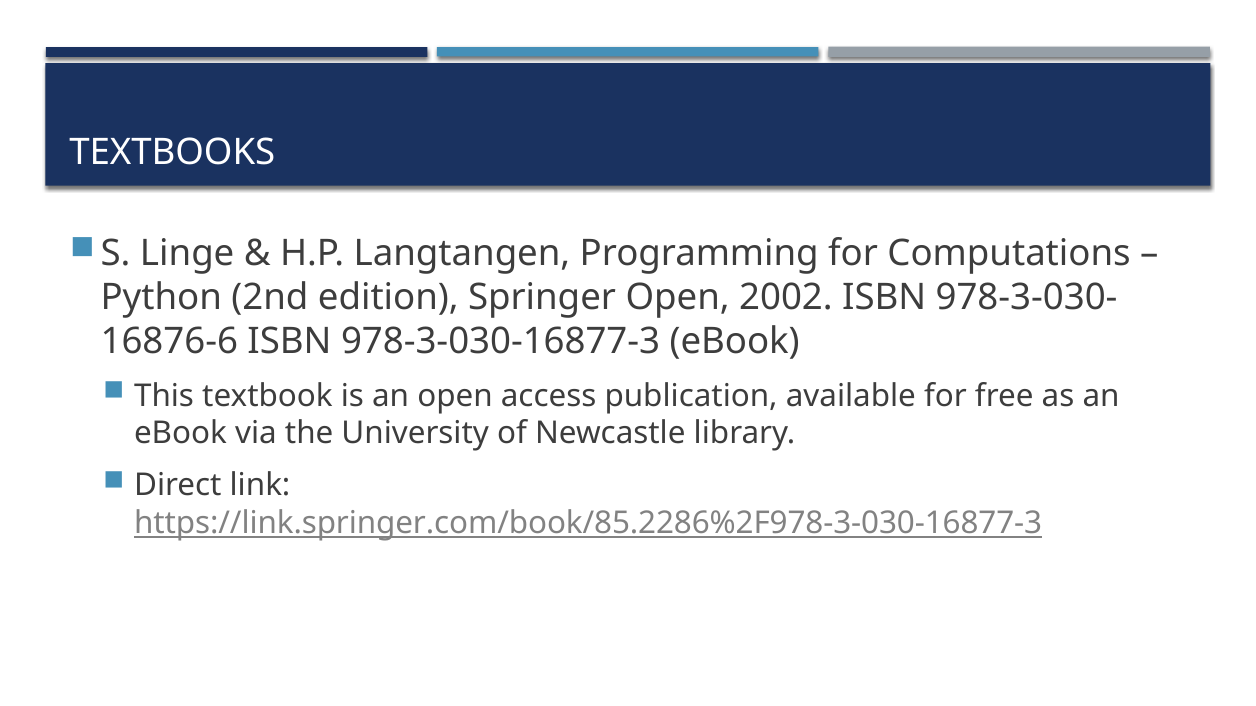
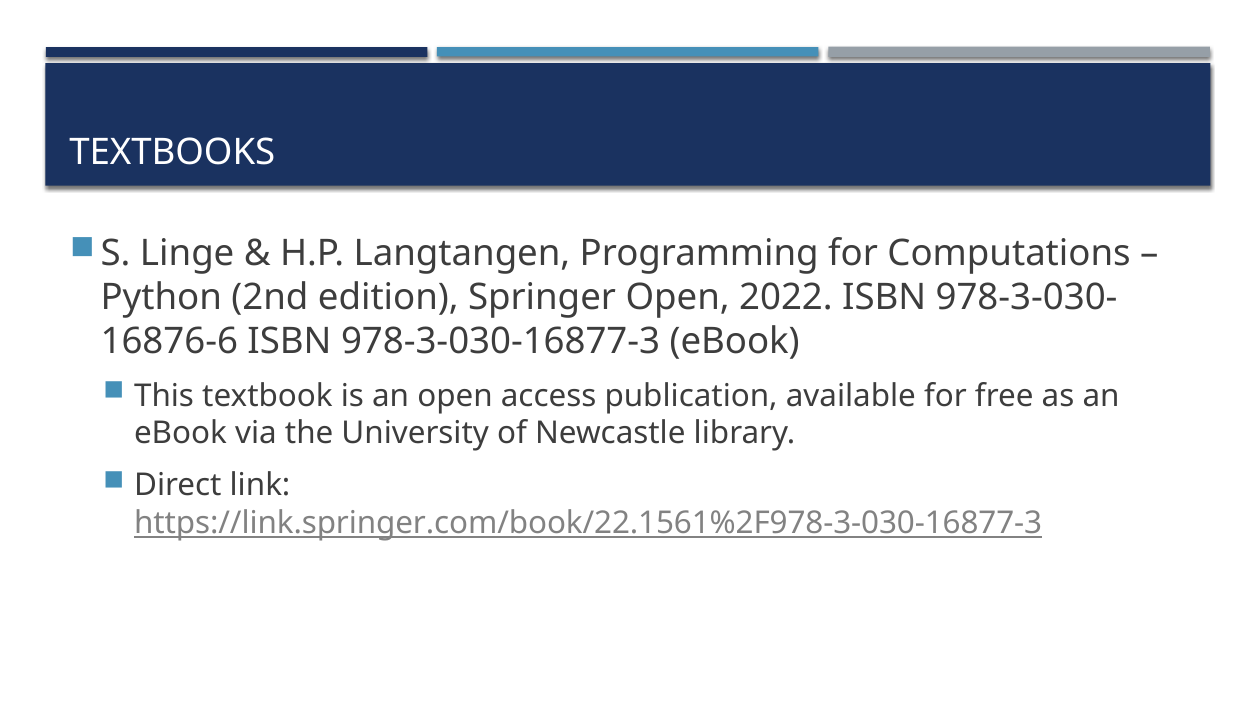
2002: 2002 -> 2022
https://link.springer.com/book/85.2286%2F978-3-030-16877-3: https://link.springer.com/book/85.2286%2F978-3-030-16877-3 -> https://link.springer.com/book/22.1561%2F978-3-030-16877-3
